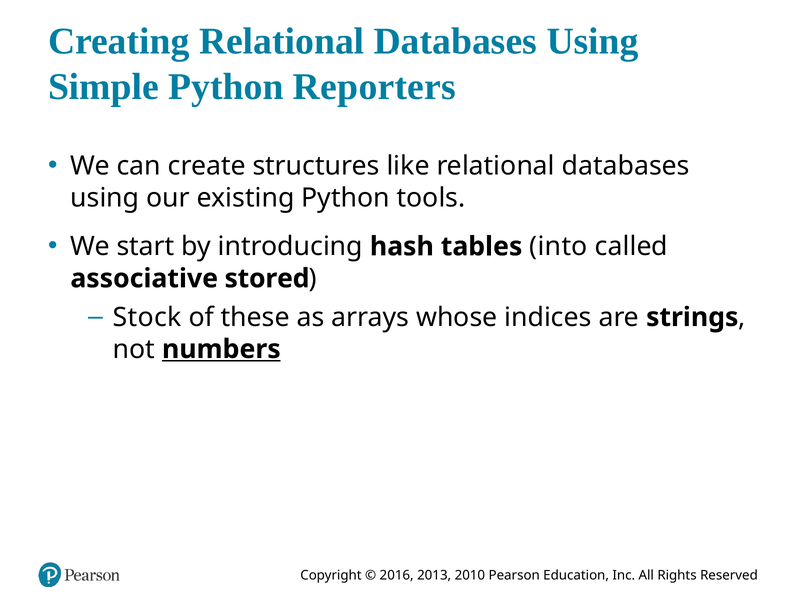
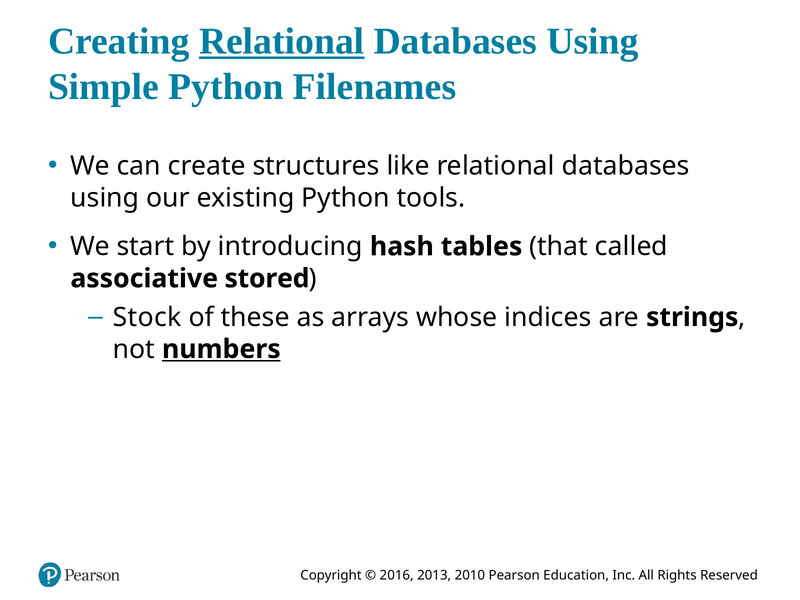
Relational at (282, 41) underline: none -> present
Reporters: Reporters -> Filenames
into: into -> that
